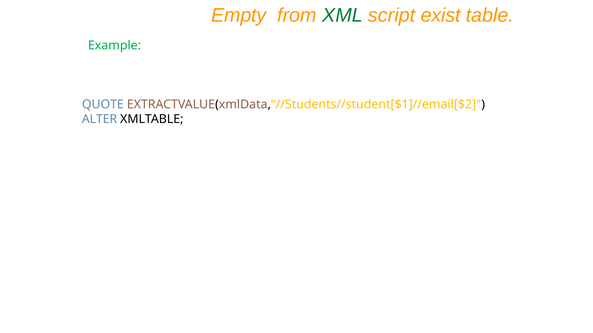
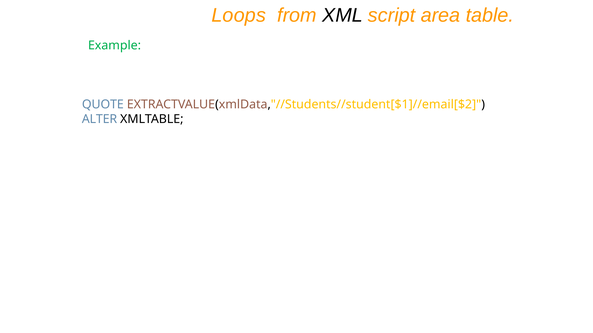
Empty: Empty -> Loops
XML colour: green -> black
exist: exist -> area
